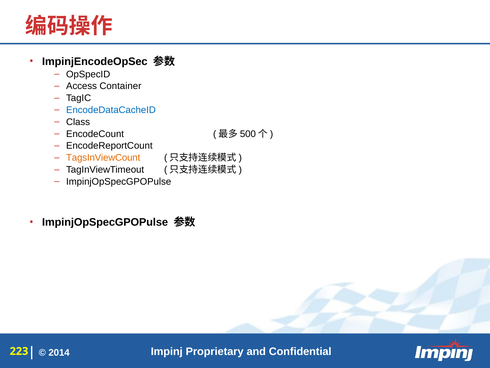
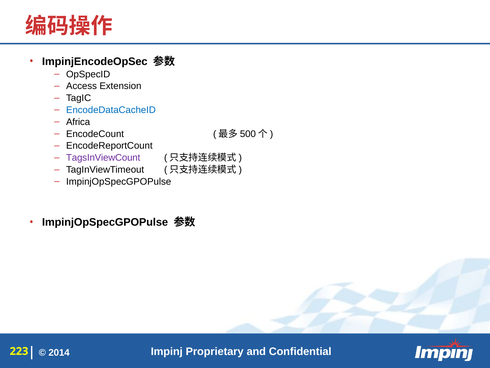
Container: Container -> Extension
Class: Class -> Africa
TagsInViewCount colour: orange -> purple
